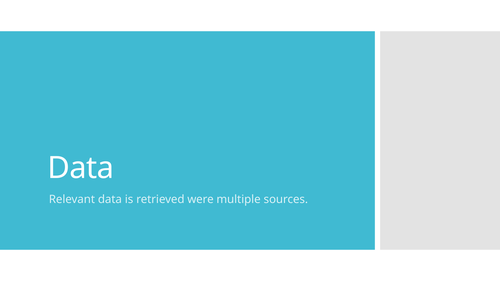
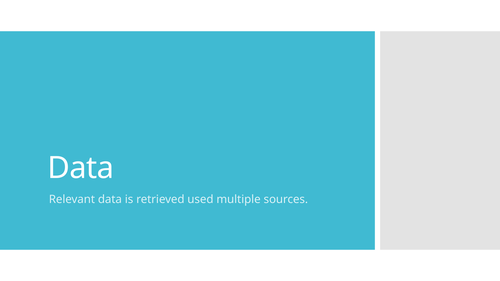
were: were -> used
